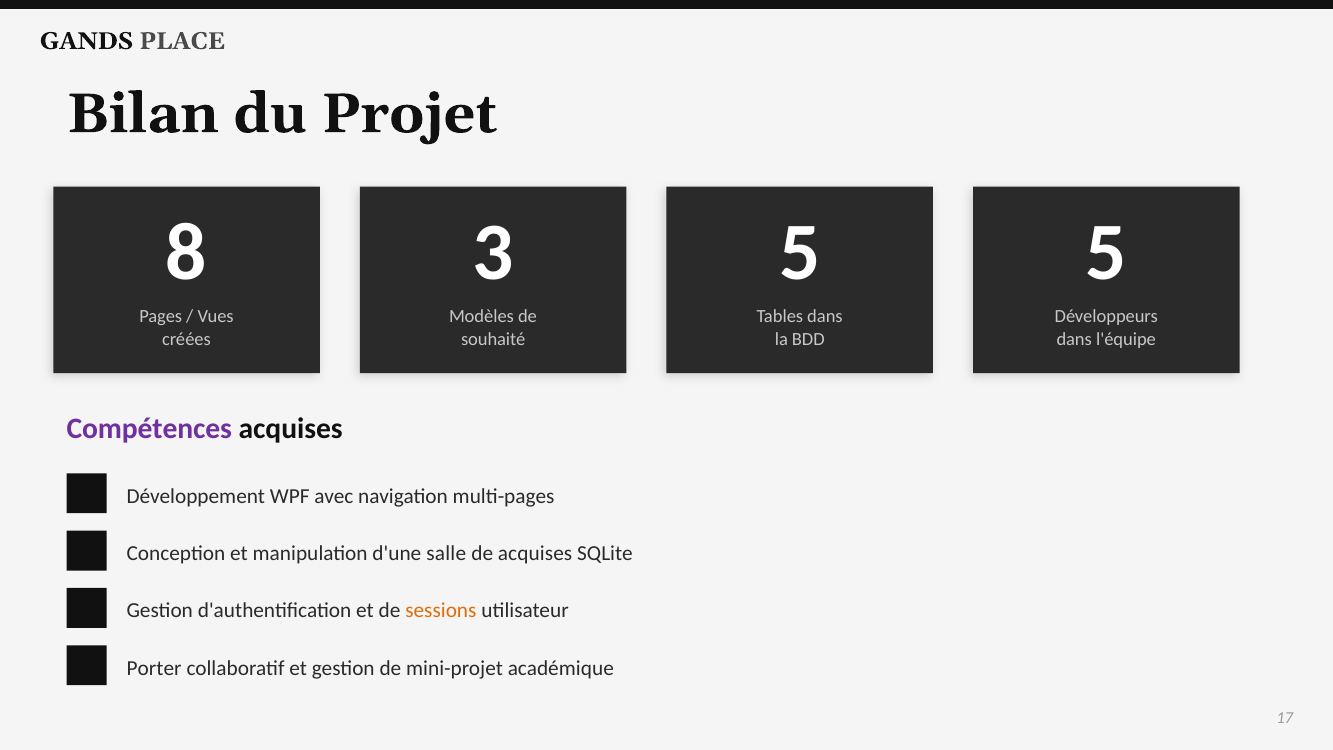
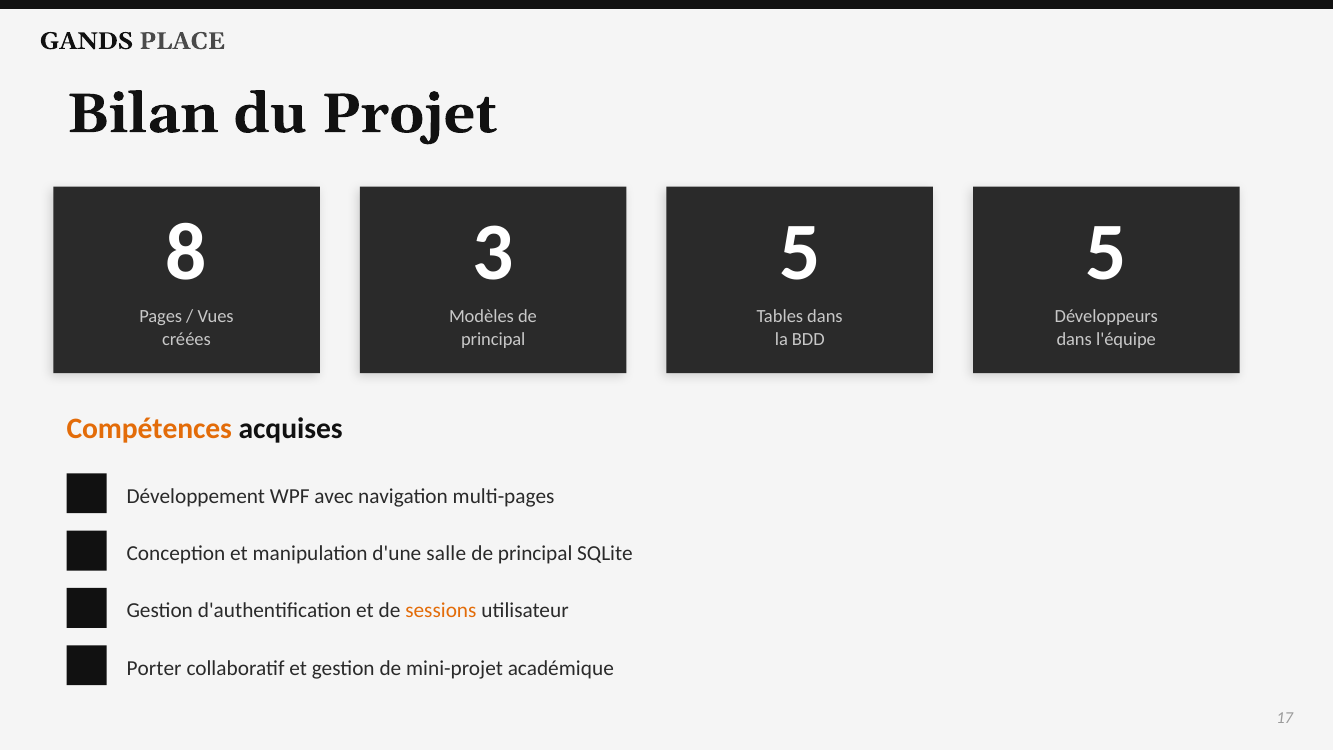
souhaité at (493, 339): souhaité -> principal
Compétences colour: purple -> orange
acquises at (535, 553): acquises -> principal
